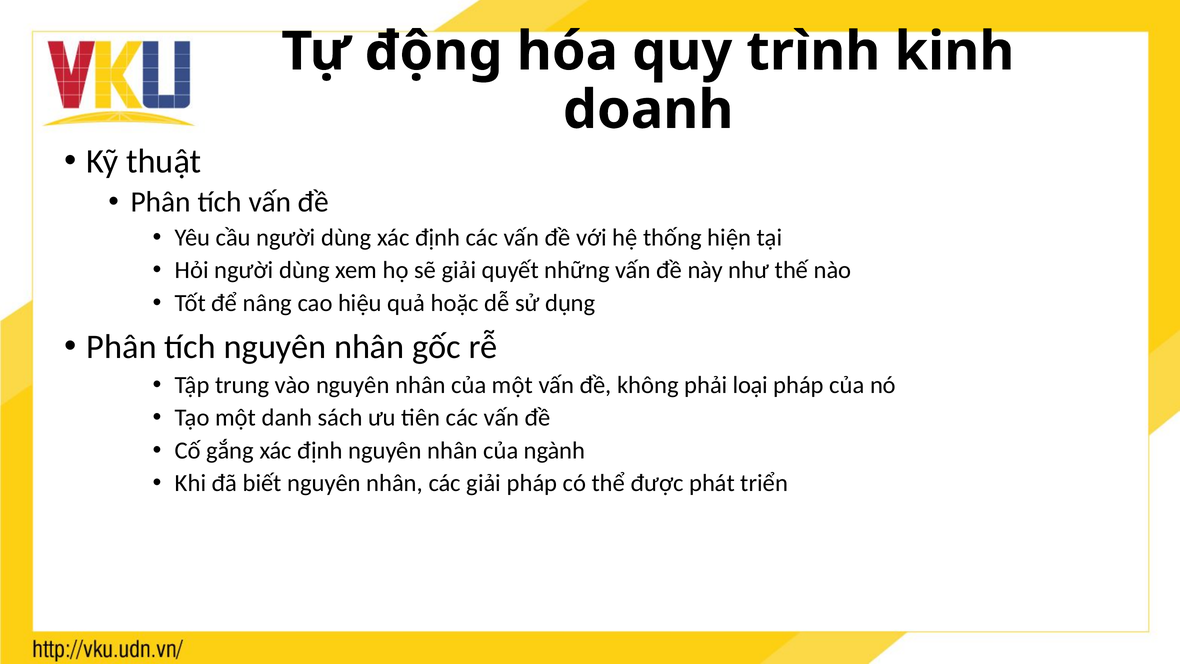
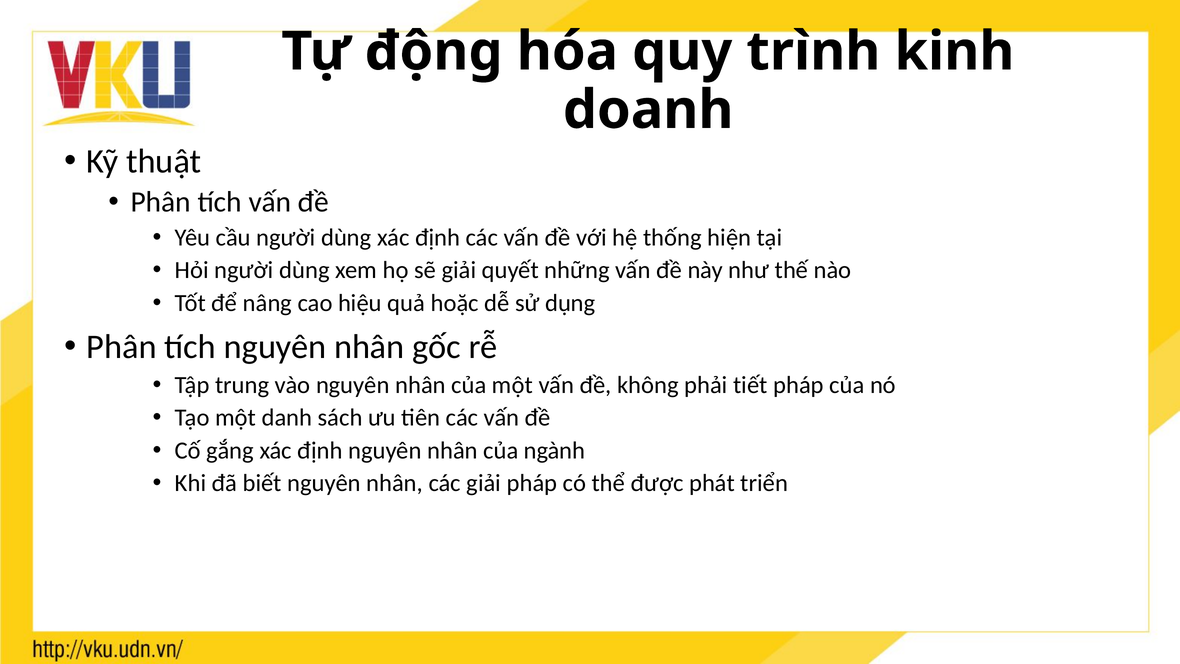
loại: loại -> tiết
